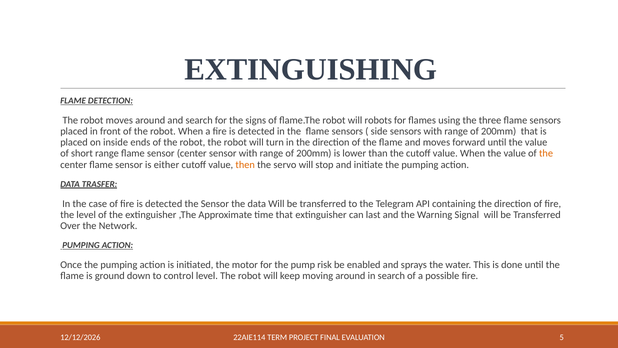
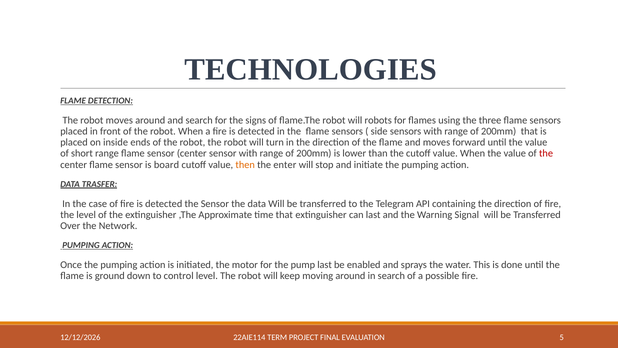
EXTINGUISHING: EXTINGUISHING -> TECHNOLOGIES
the at (546, 153) colour: orange -> red
either: either -> board
servo: servo -> enter
pump risk: risk -> last
